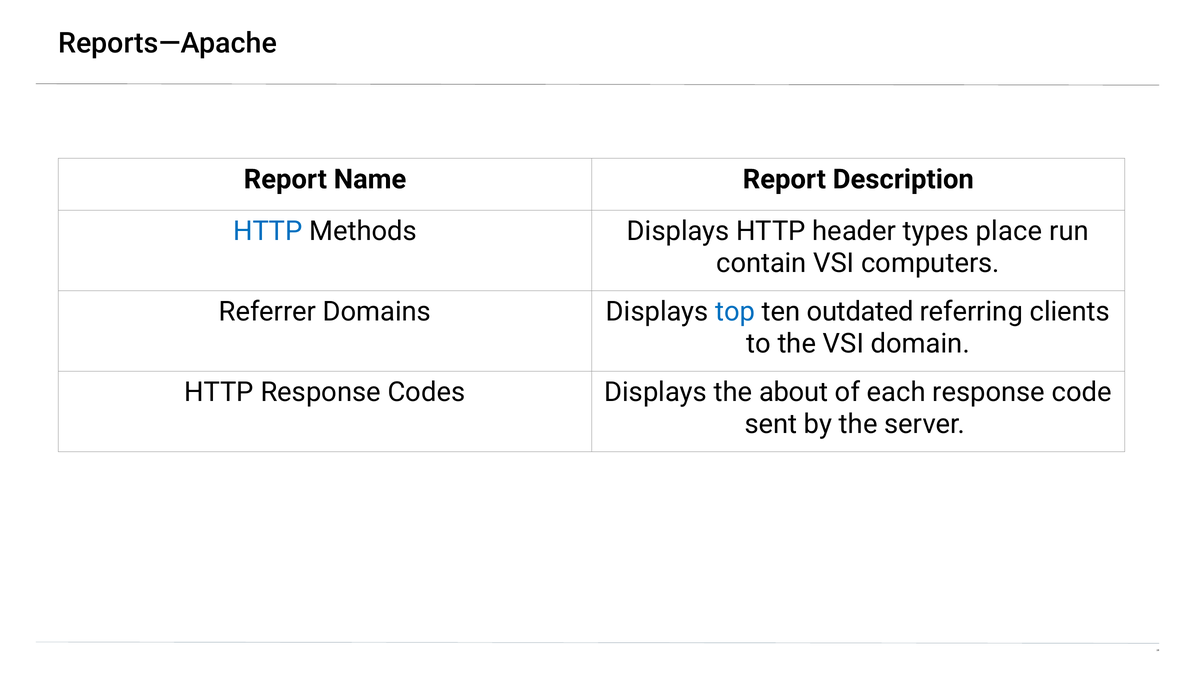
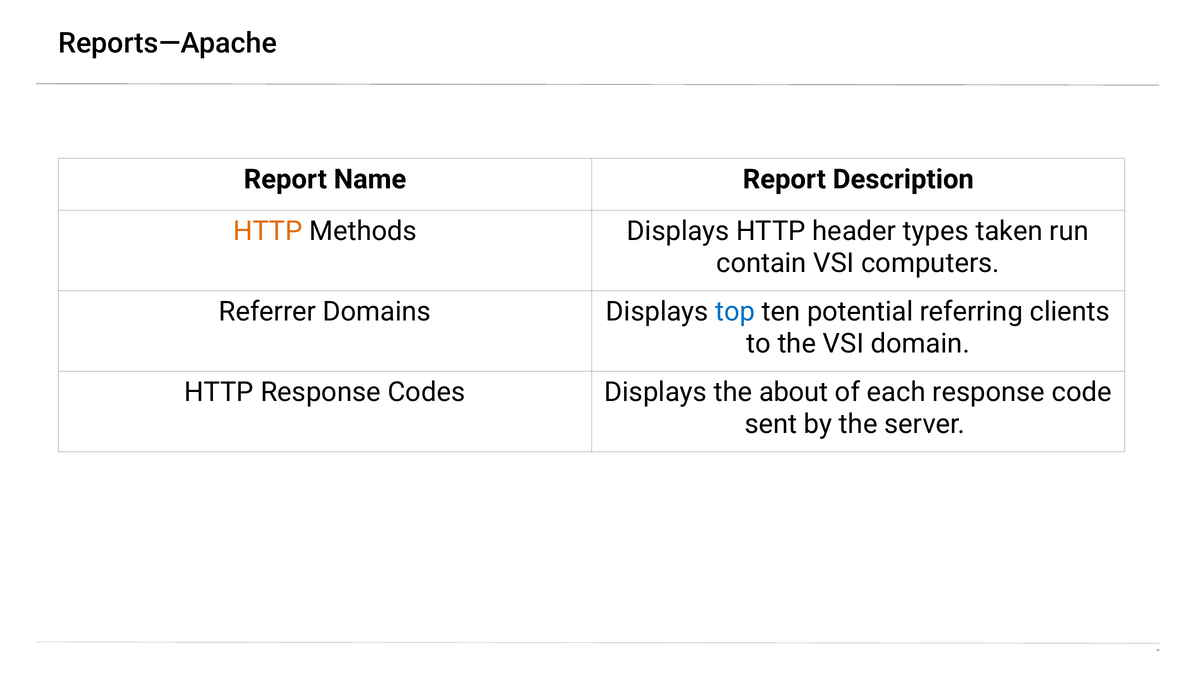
HTTP at (268, 231) colour: blue -> orange
place: place -> taken
outdated: outdated -> potential
